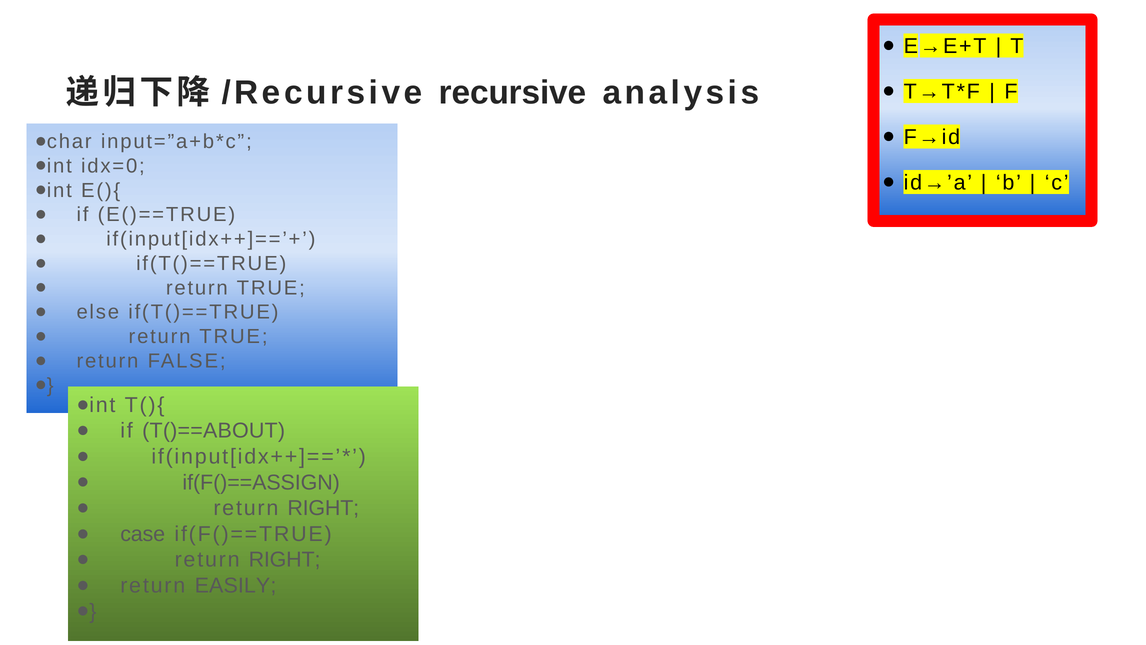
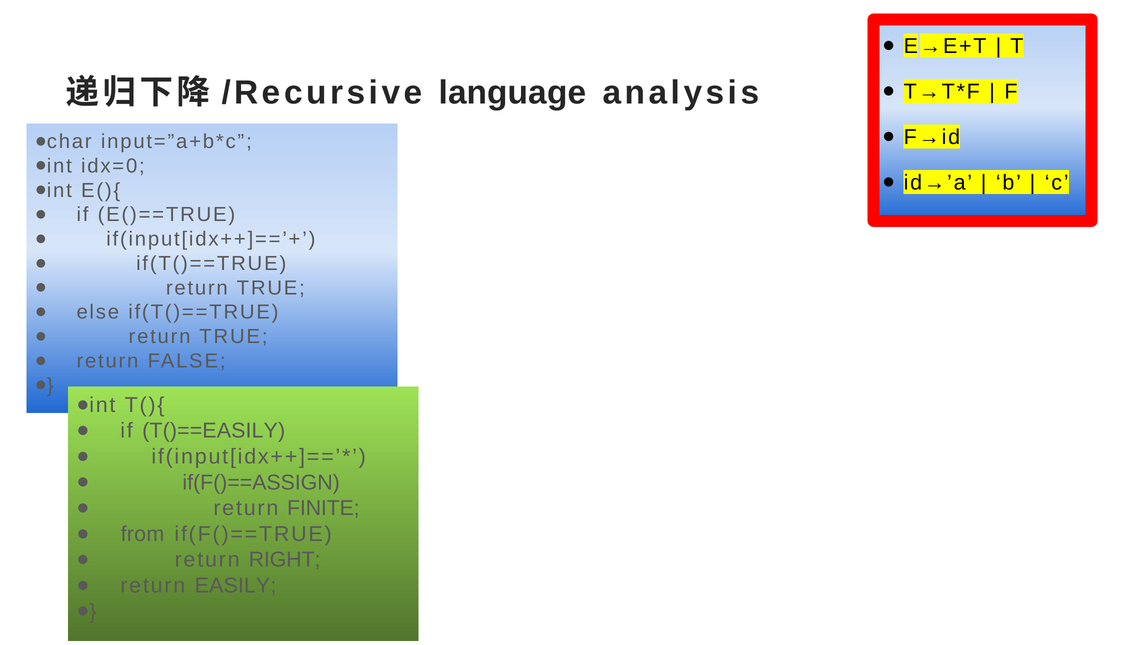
recursive: recursive -> language
T()==ABOUT: T()==ABOUT -> T()==EASILY
RIGHT at (323, 508): RIGHT -> FINITE
case: case -> from
